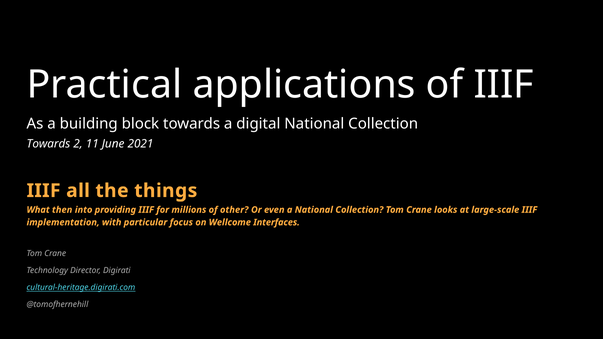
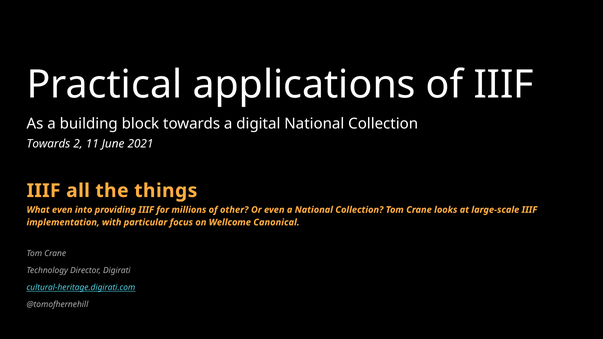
What then: then -> even
Interfaces: Interfaces -> Canonical
